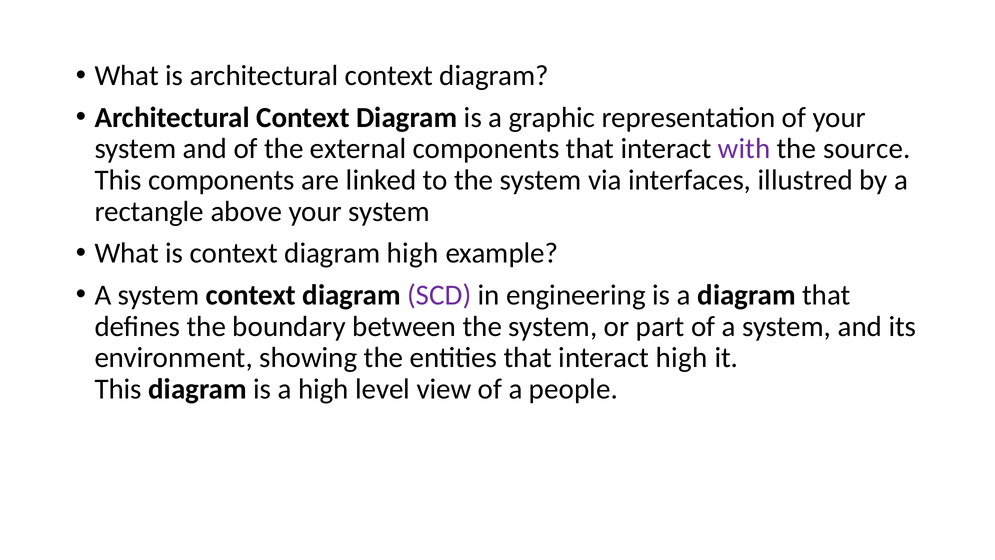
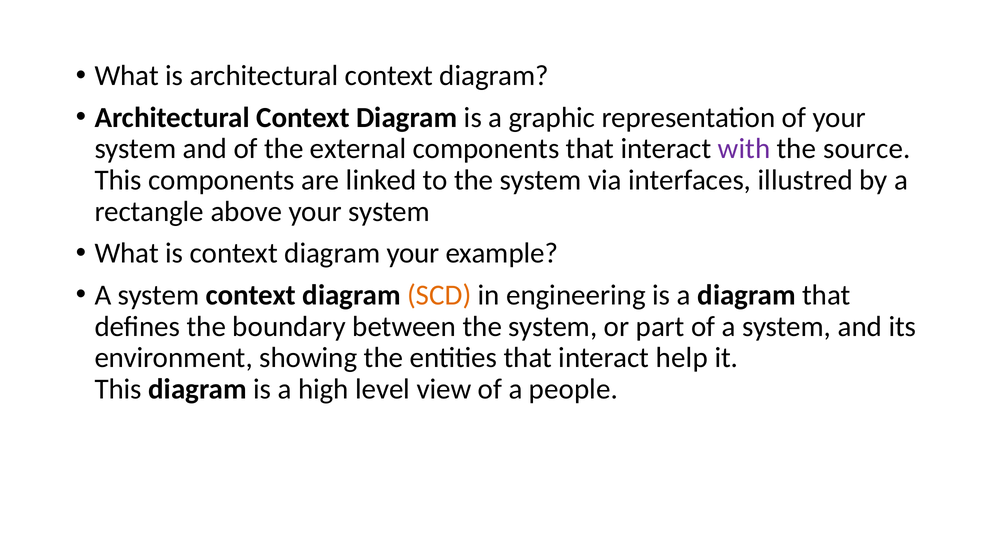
diagram high: high -> your
SCD colour: purple -> orange
interact high: high -> help
